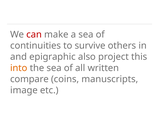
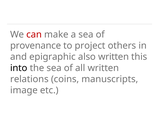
continuities: continuities -> provenance
survive: survive -> project
also project: project -> written
into colour: orange -> black
compare: compare -> relations
